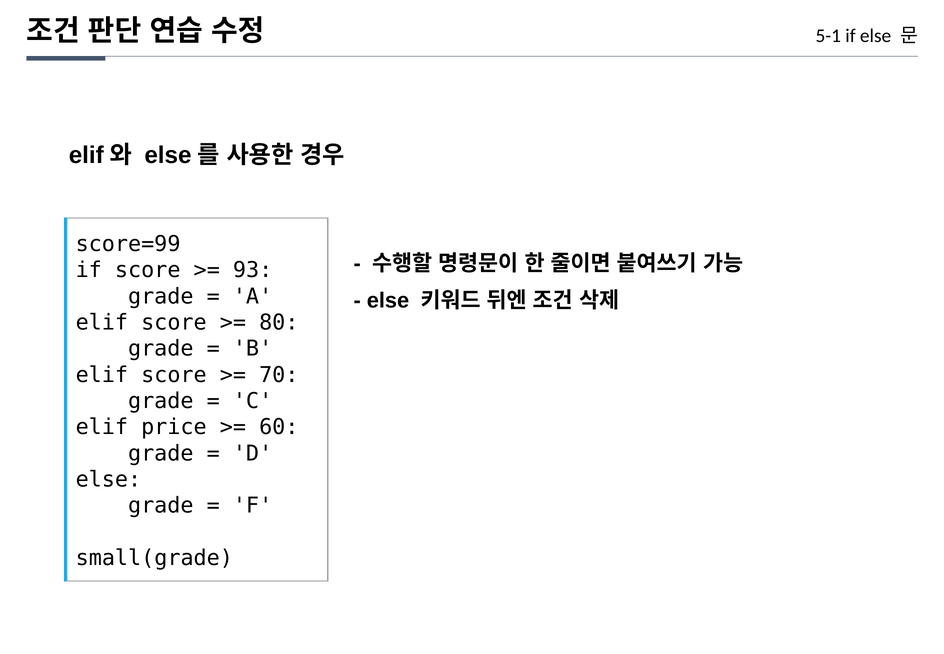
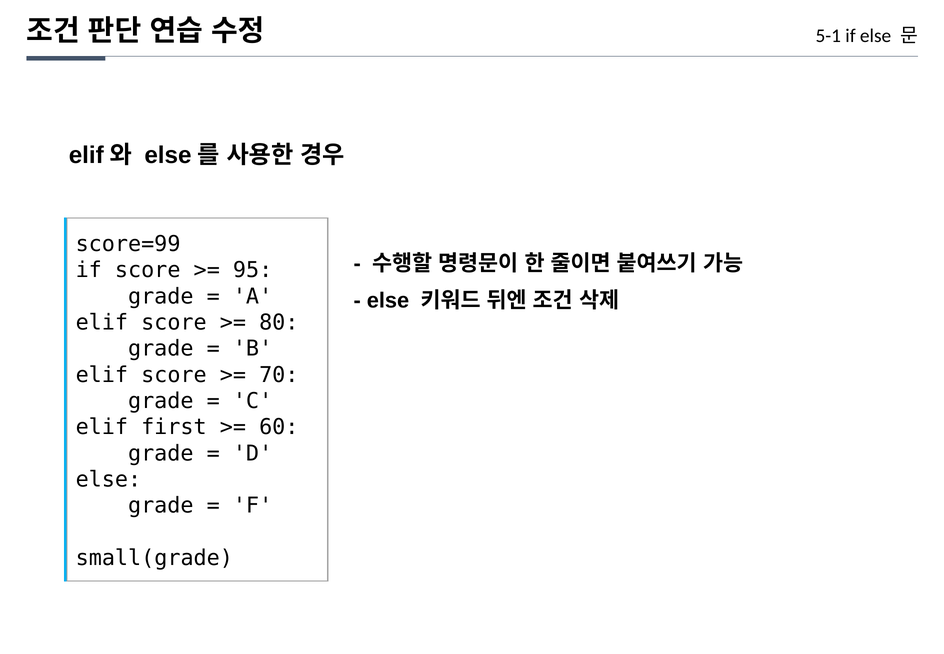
93: 93 -> 95
price: price -> first
